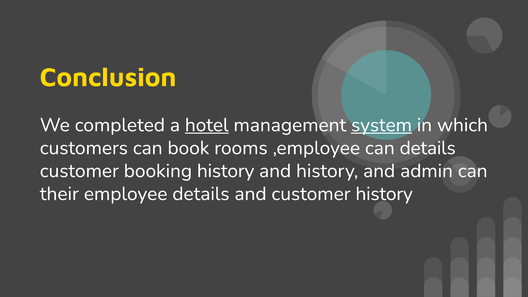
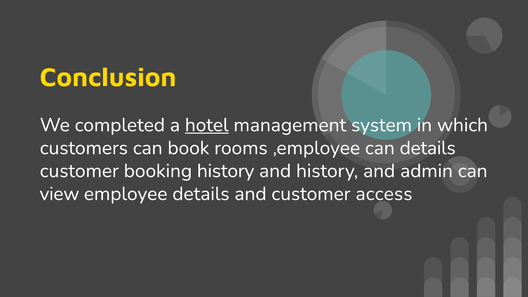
system underline: present -> none
their: their -> view
customer history: history -> access
